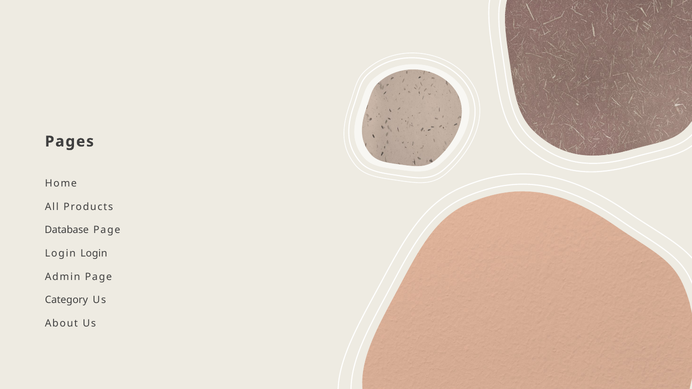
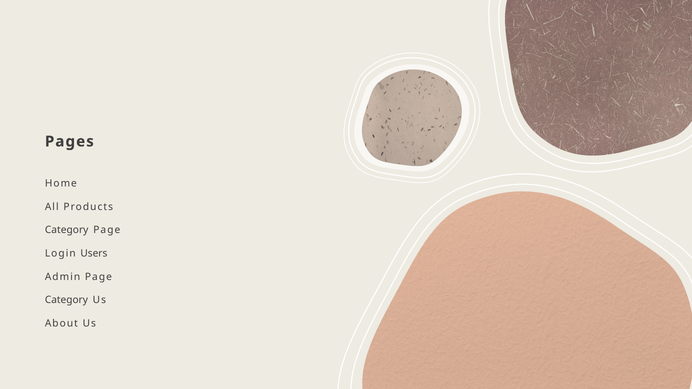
Database at (67, 230): Database -> Category
Login Login: Login -> Users
